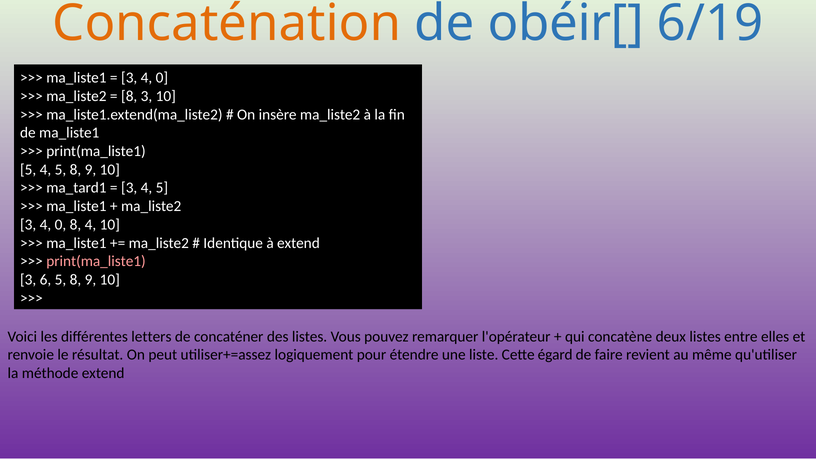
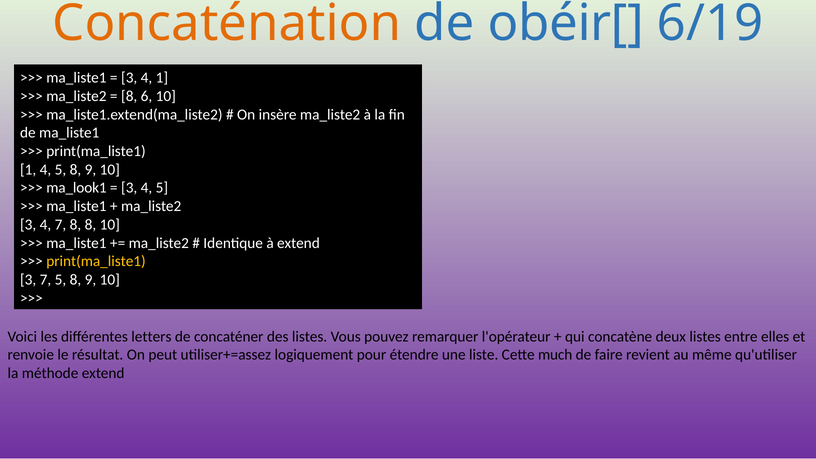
0 at (162, 78): 0 -> 1
8 3: 3 -> 6
5 at (28, 170): 5 -> 1
ma_tard1: ma_tard1 -> ma_look1
0 at (60, 225): 0 -> 7
8 4: 4 -> 8
print(ma_liste1 at (96, 261) colour: pink -> yellow
3 6: 6 -> 7
égard: égard -> much
